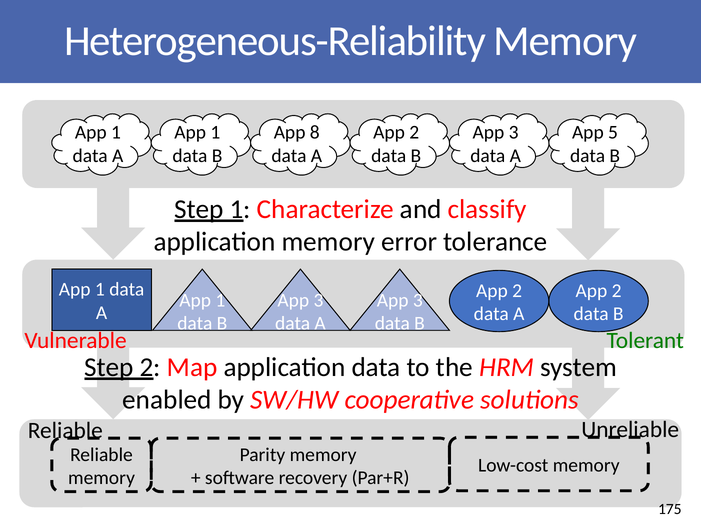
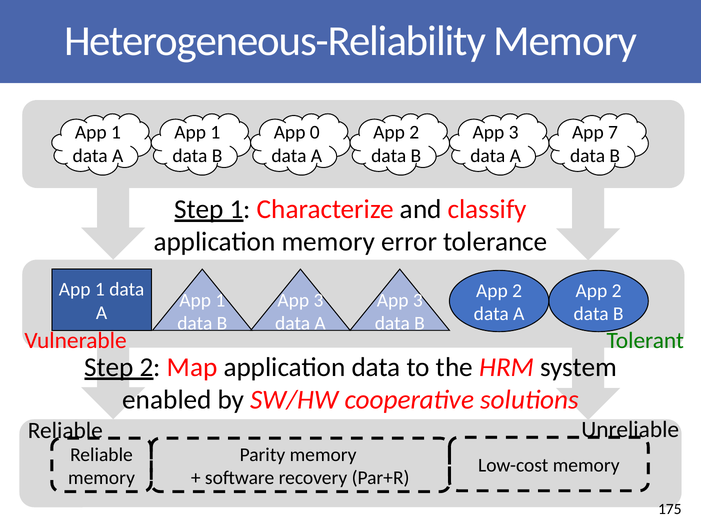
8: 8 -> 0
5: 5 -> 7
